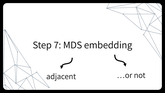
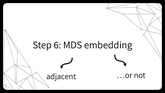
7: 7 -> 6
